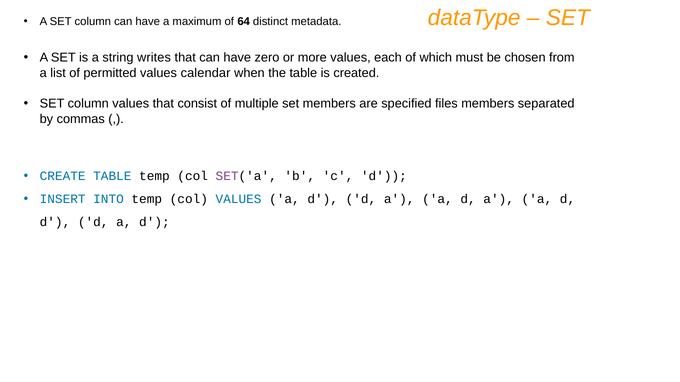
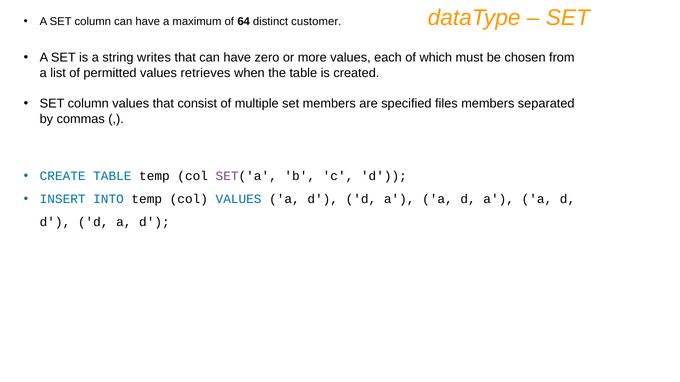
metadata: metadata -> customer
calendar: calendar -> retrieves
